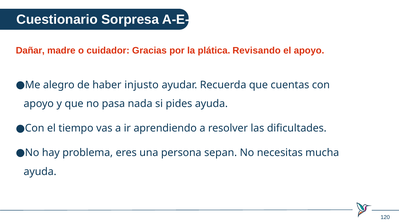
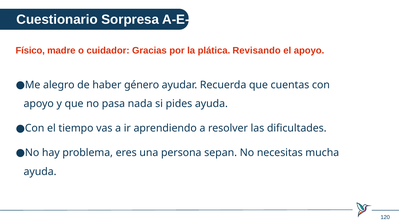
Dañar: Dañar -> Físico
injusto: injusto -> género
